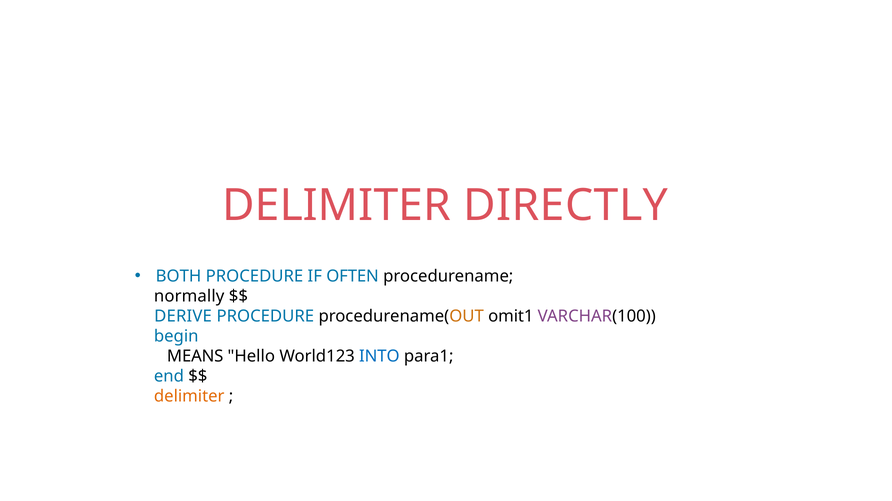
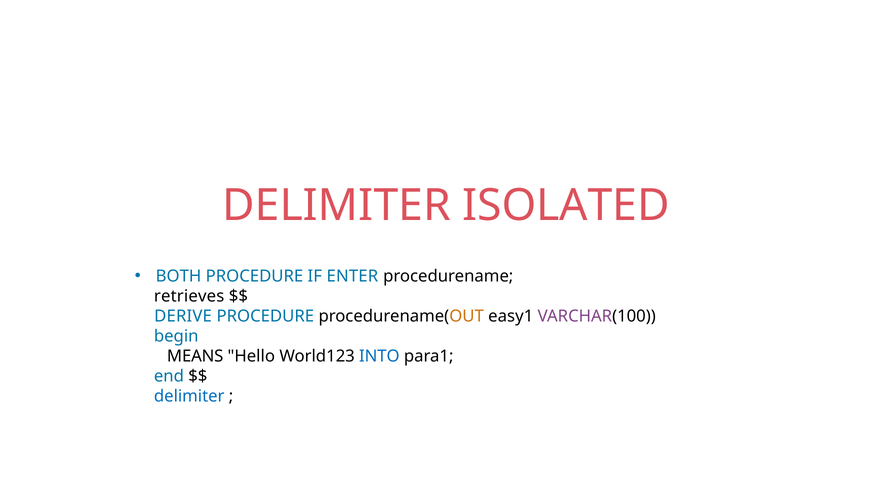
DIRECTLY: DIRECTLY -> ISOLATED
OFTEN: OFTEN -> ENTER
normally: normally -> retrieves
omit1: omit1 -> easy1
delimiter at (189, 397) colour: orange -> blue
